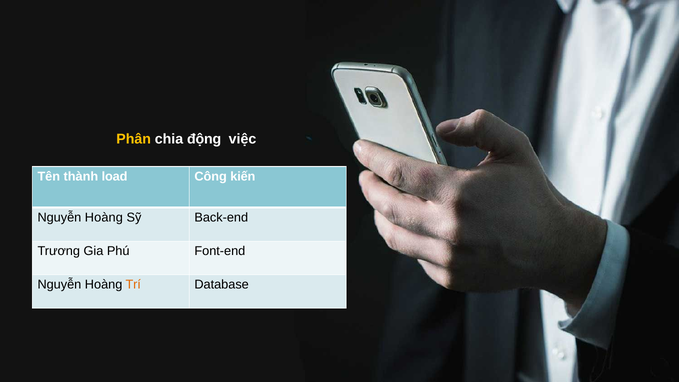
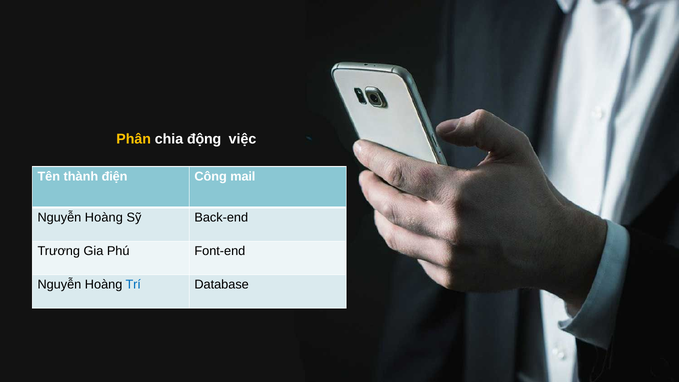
load: load -> điện
kiến: kiến -> mail
Trí colour: orange -> blue
